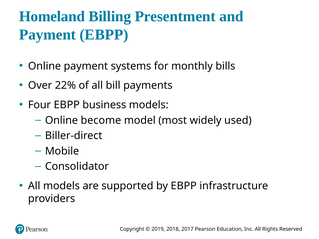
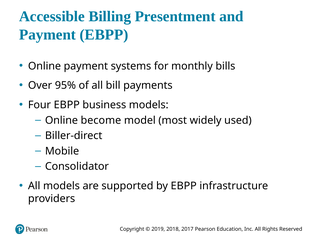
Homeland: Homeland -> Accessible
22%: 22% -> 95%
